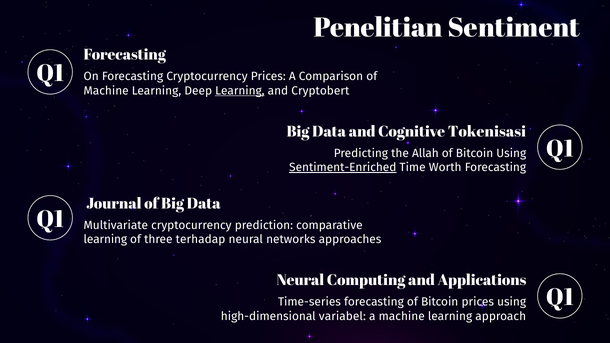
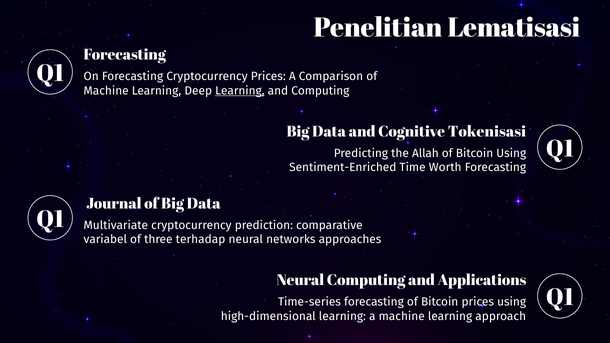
Sentiment: Sentiment -> Lematisasi
and Cryptobert: Cryptobert -> Computing
Sentiment-Enriched underline: present -> none
learning at (105, 239): learning -> variabel
high-dimensional variabel: variabel -> learning
